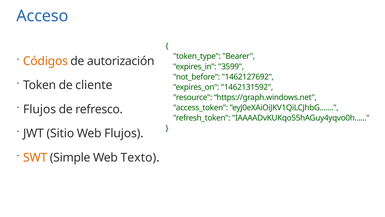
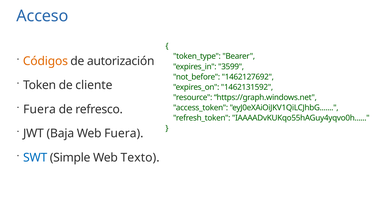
Flujos at (40, 109): Flujos -> Fuera
Sitio: Sitio -> Baja
Web Flujos: Flujos -> Fuera
SWT colour: orange -> blue
